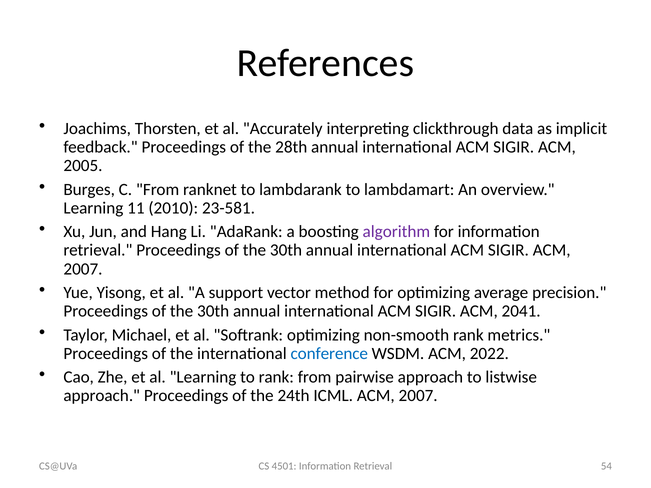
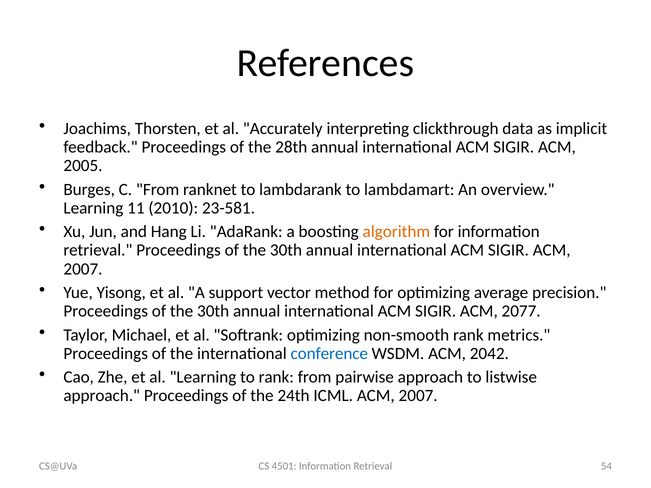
algorithm colour: purple -> orange
2041: 2041 -> 2077
2022: 2022 -> 2042
